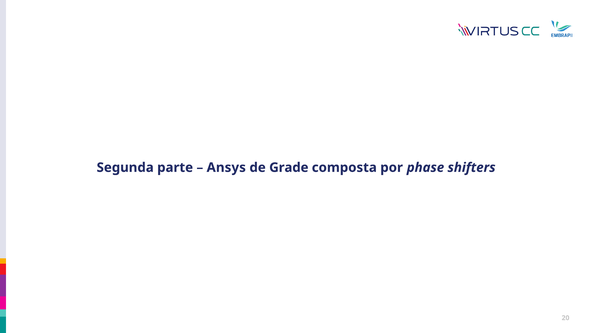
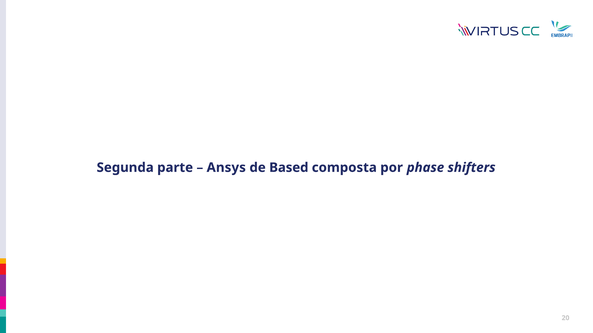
Grade: Grade -> Based
